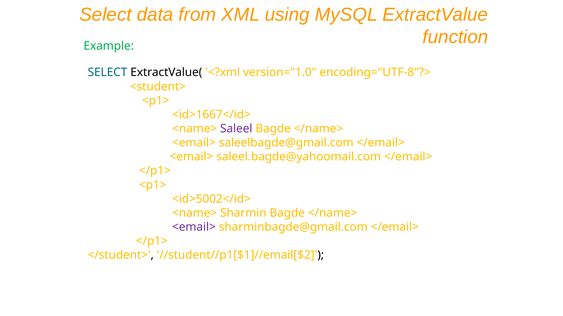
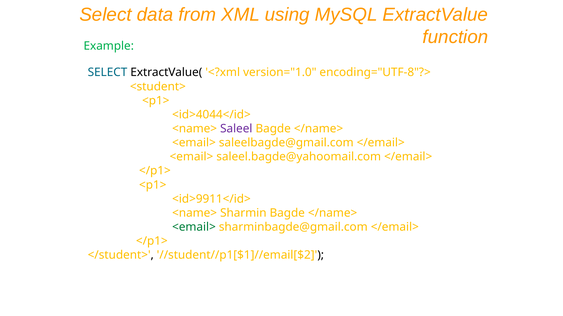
<id>1667</id>: <id>1667</id> -> <id>4044</id>
<id>5002</id>: <id>5002</id> -> <id>9911</id>
<email> at (194, 227) colour: purple -> green
